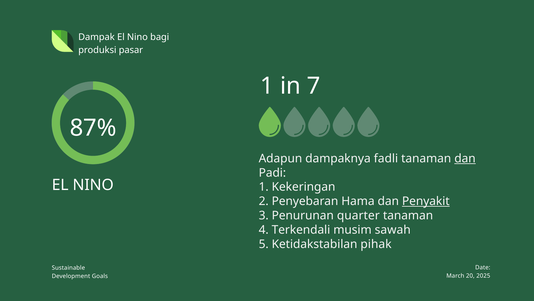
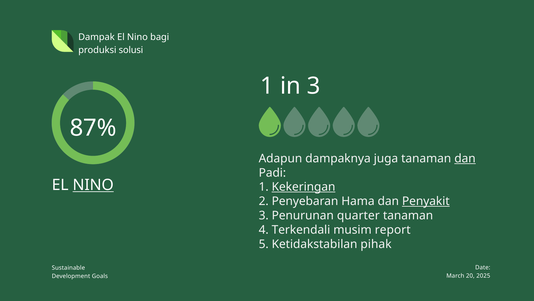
pasar: pasar -> solusi
in 7: 7 -> 3
fadli: fadli -> juga
NINO at (93, 185) underline: none -> present
Kekeringan underline: none -> present
sawah: sawah -> report
